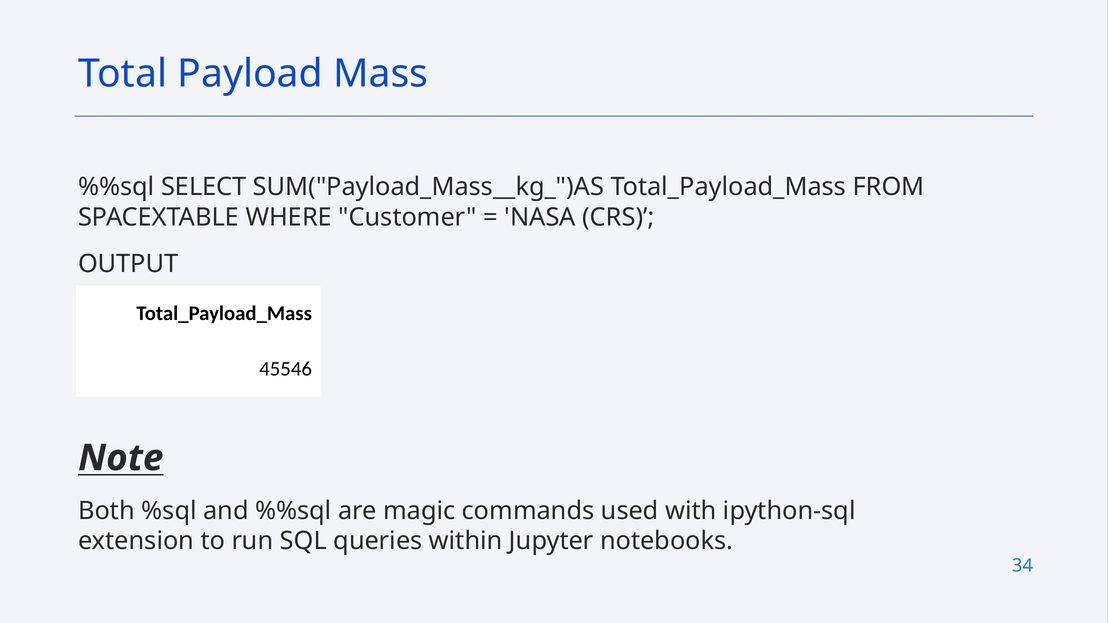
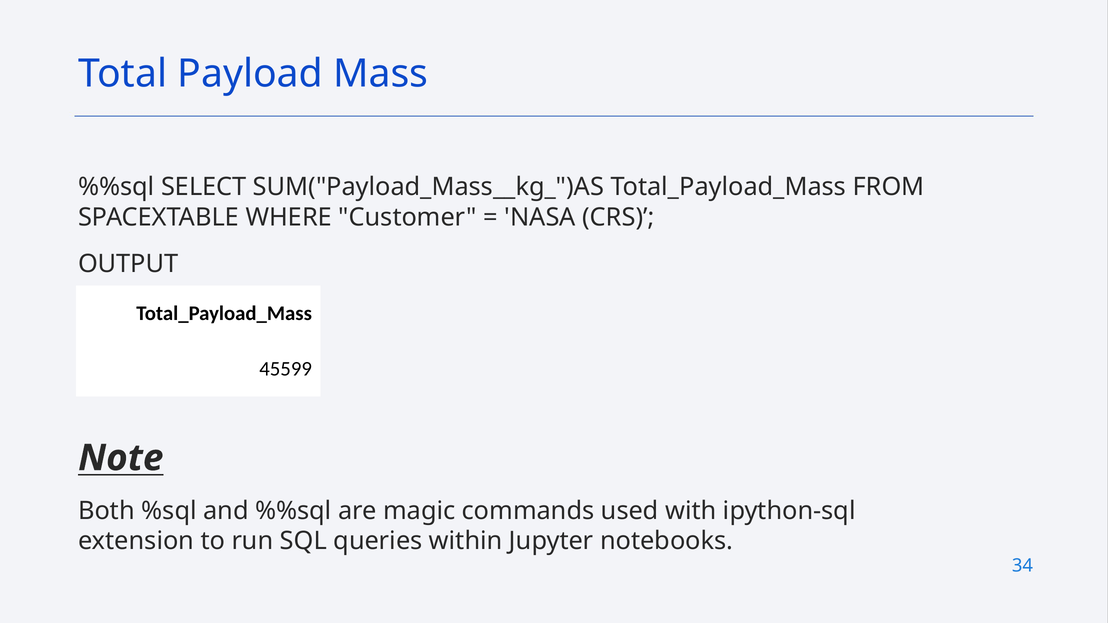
45546: 45546 -> 45599
